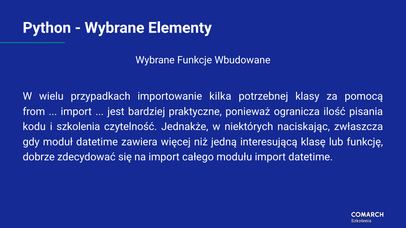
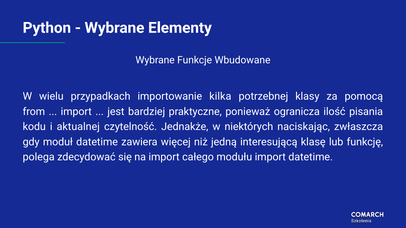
szkolenia: szkolenia -> aktualnej
dobrze: dobrze -> polega
